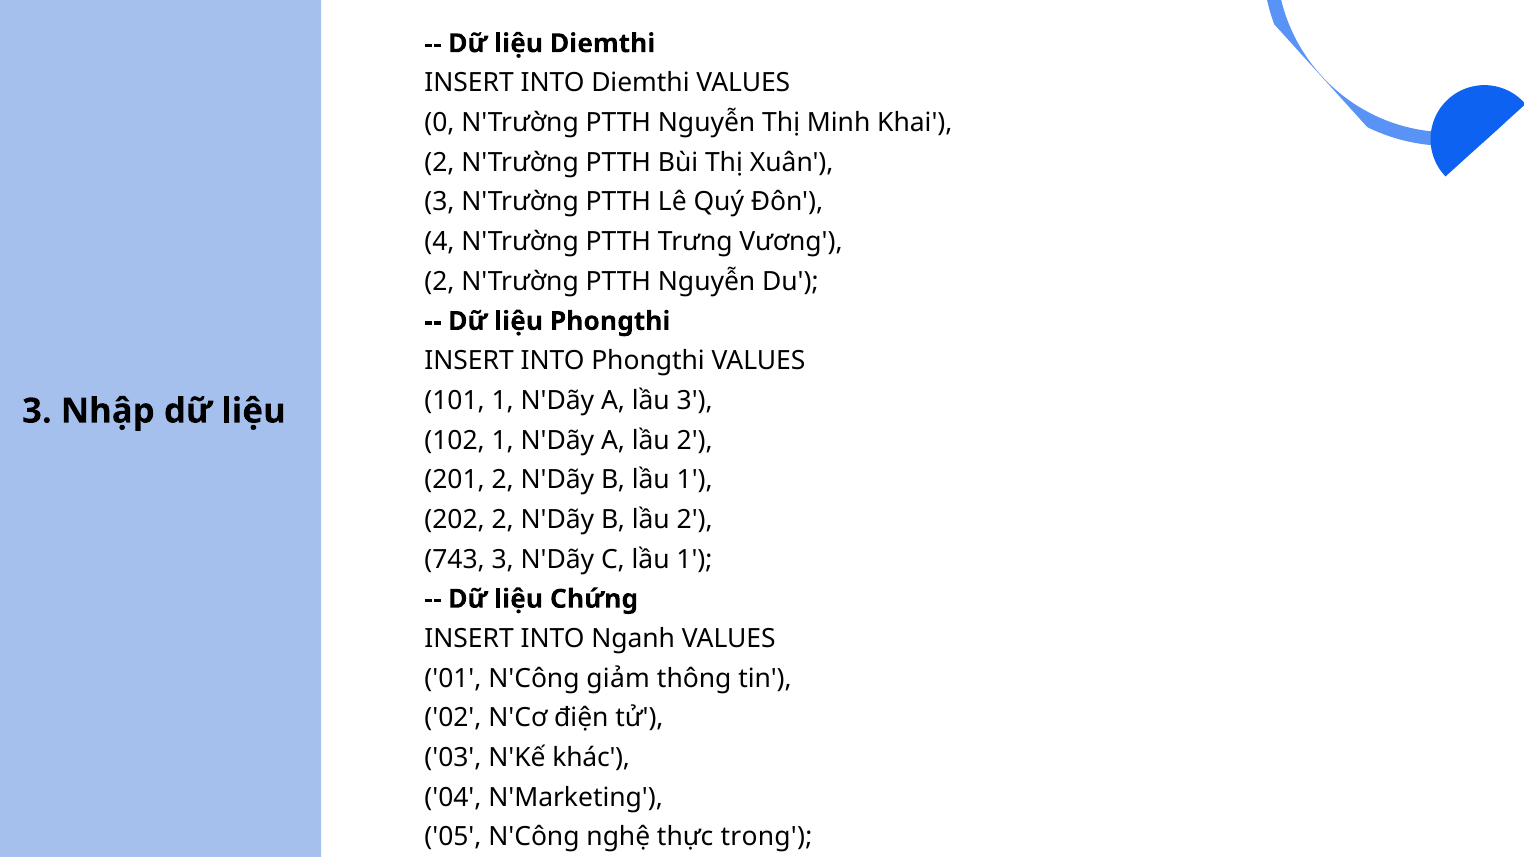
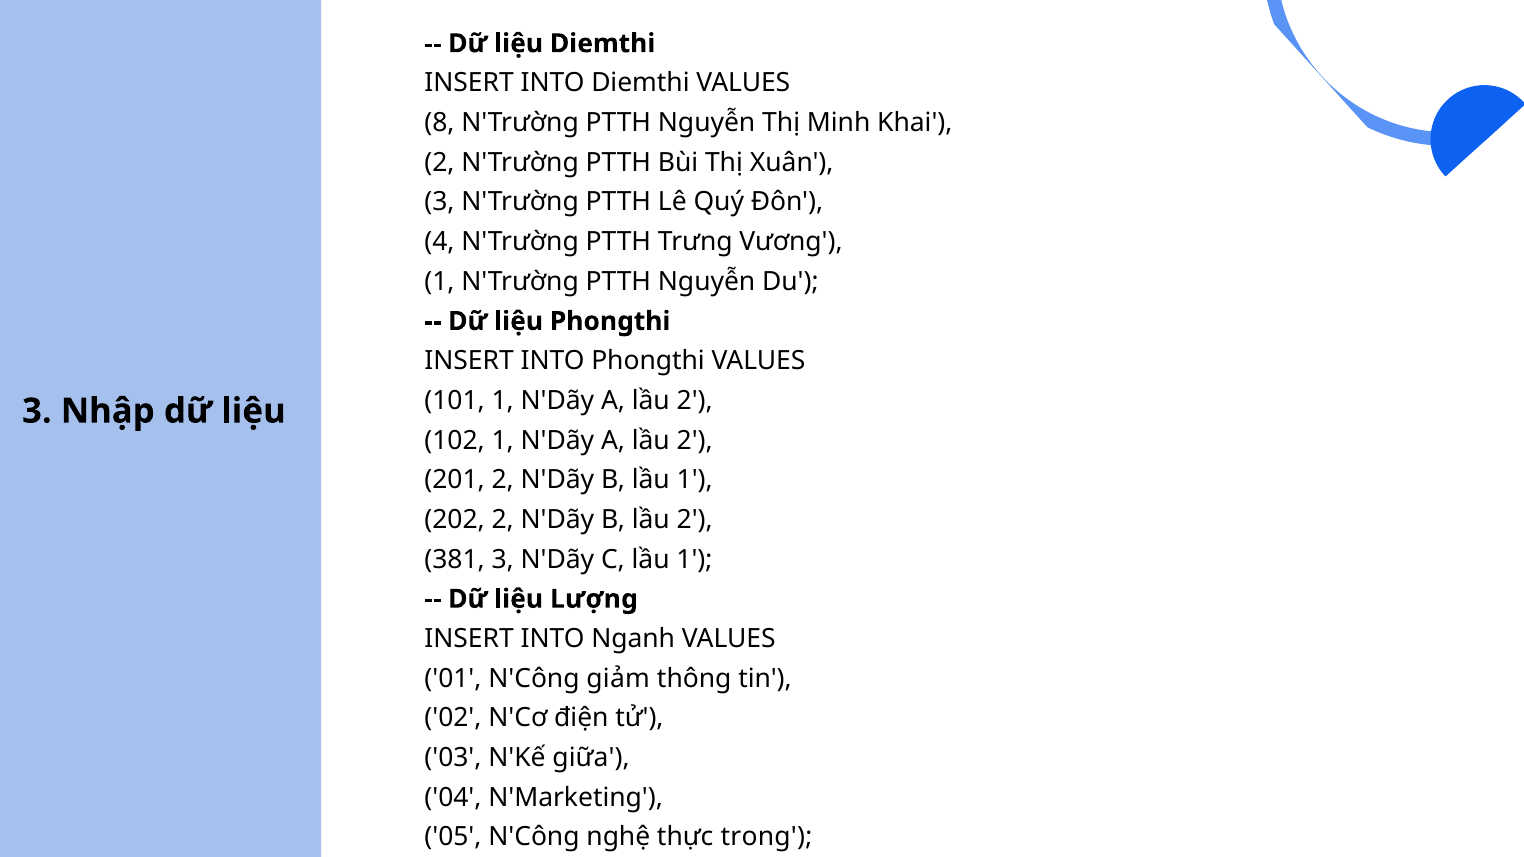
0: 0 -> 8
2 at (439, 282): 2 -> 1
3 at (695, 401): 3 -> 2
743: 743 -> 381
Chứng: Chứng -> Lượng
khác: khác -> giữa
